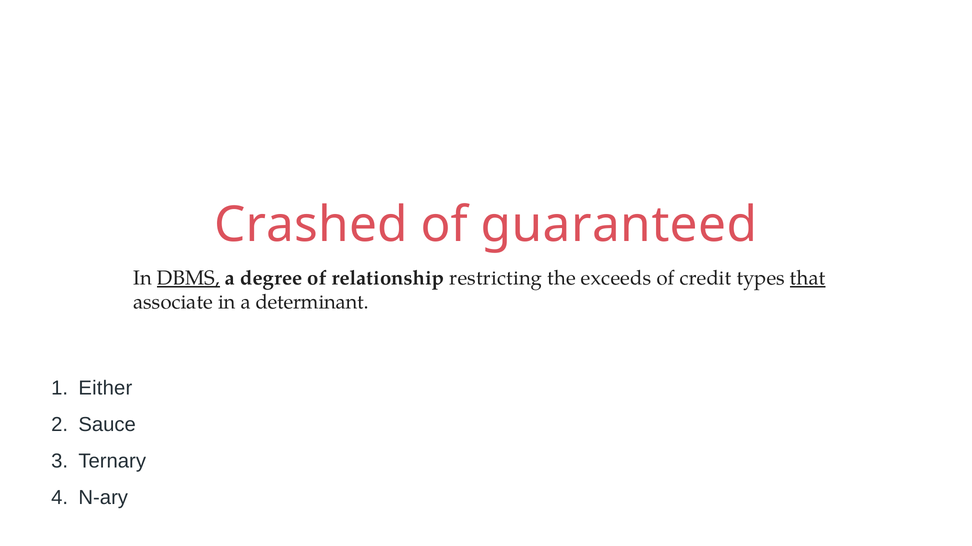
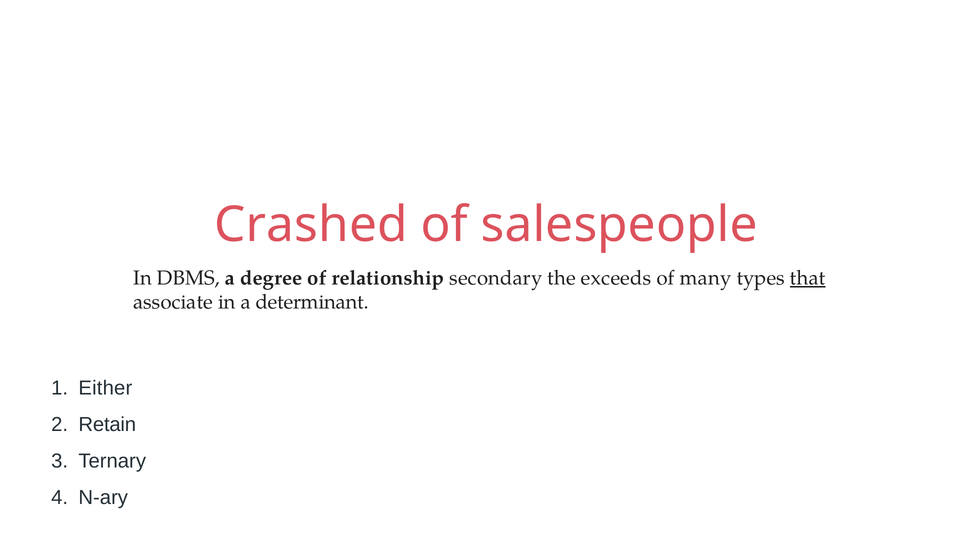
guaranteed: guaranteed -> salespeople
DBMS underline: present -> none
restricting: restricting -> secondary
credit: credit -> many
Sauce: Sauce -> Retain
